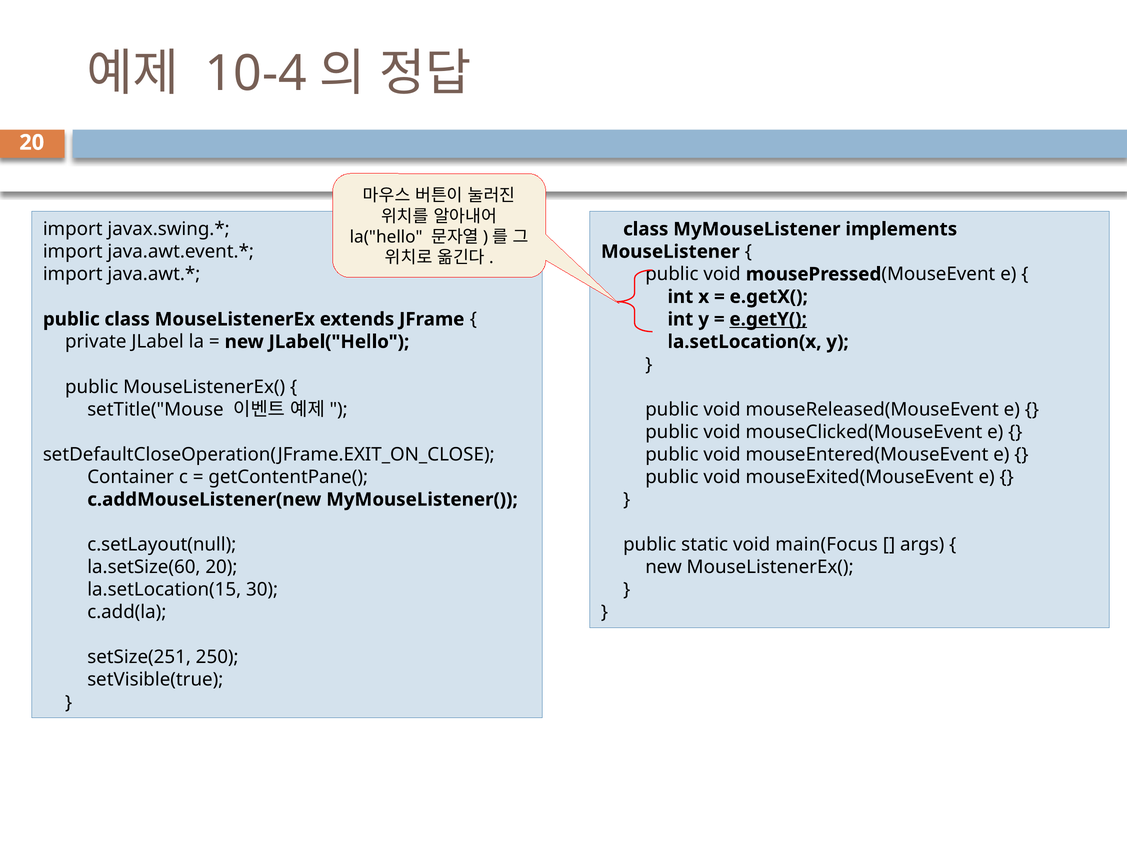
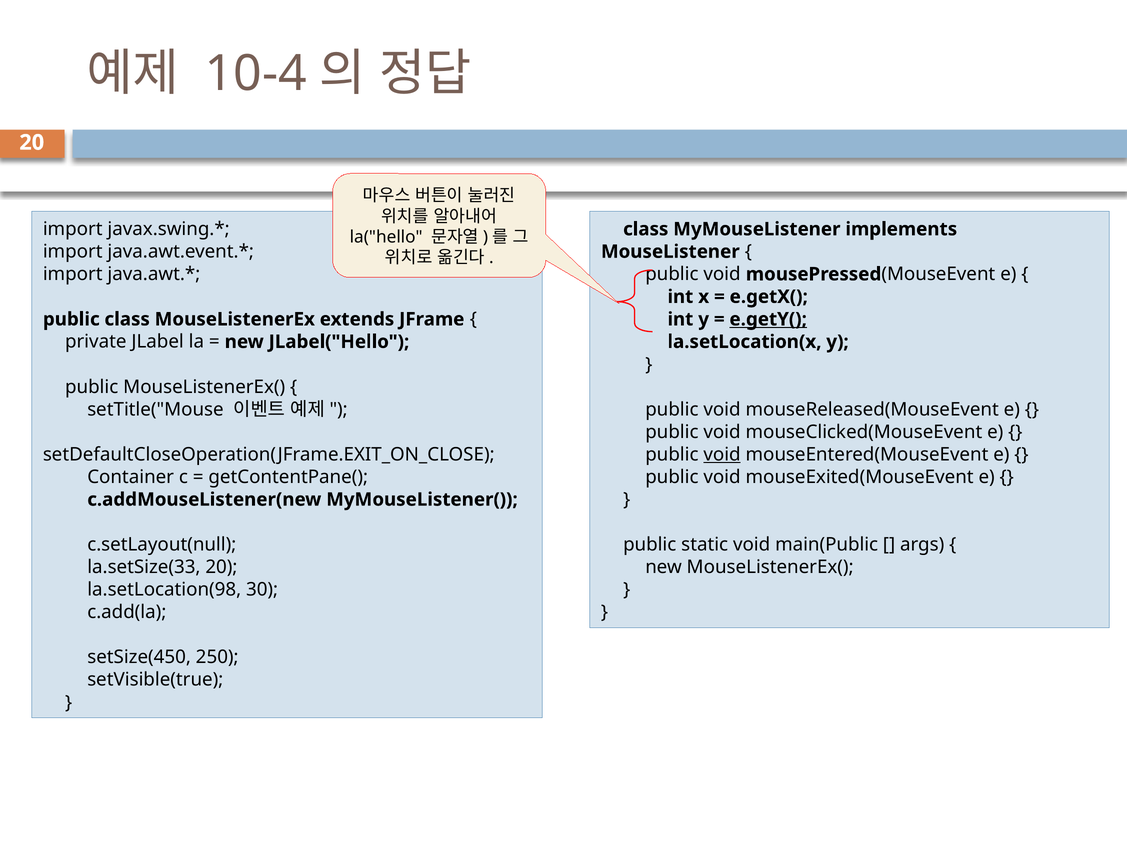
void at (722, 455) underline: none -> present
main(Focus: main(Focus -> main(Public
la.setSize(60: la.setSize(60 -> la.setSize(33
la.setLocation(15: la.setLocation(15 -> la.setLocation(98
setSize(251: setSize(251 -> setSize(450
